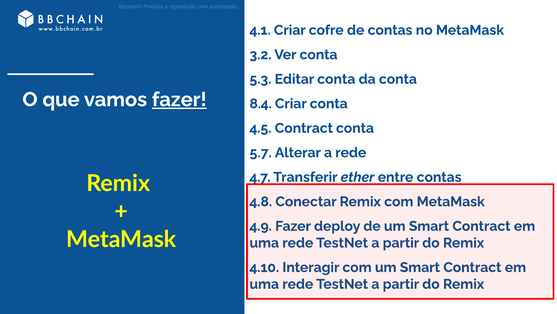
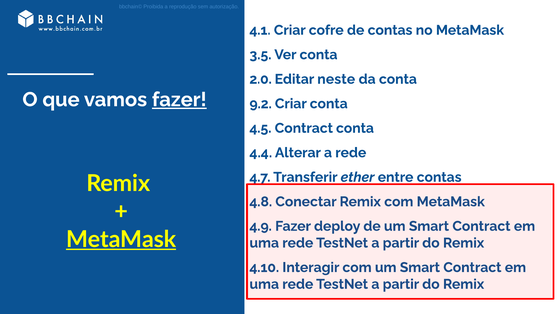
3.2: 3.2 -> 3.5
5.3: 5.3 -> 2.0
Editar conta: conta -> neste
8.4: 8.4 -> 9.2
5.7: 5.7 -> 4.4
MetaMask at (121, 239) underline: none -> present
